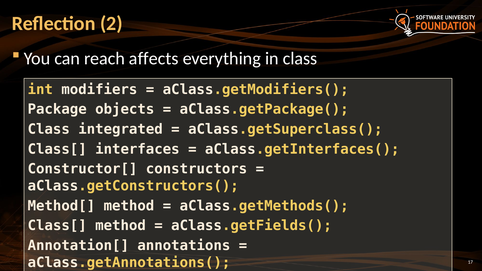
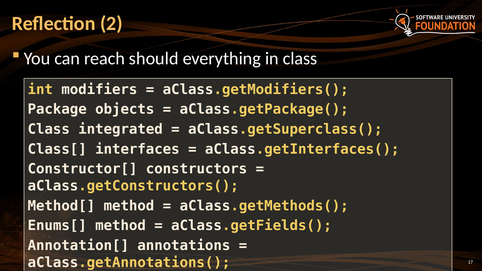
affects: affects -> should
Class[ at (57, 226): Class[ -> Enums[
